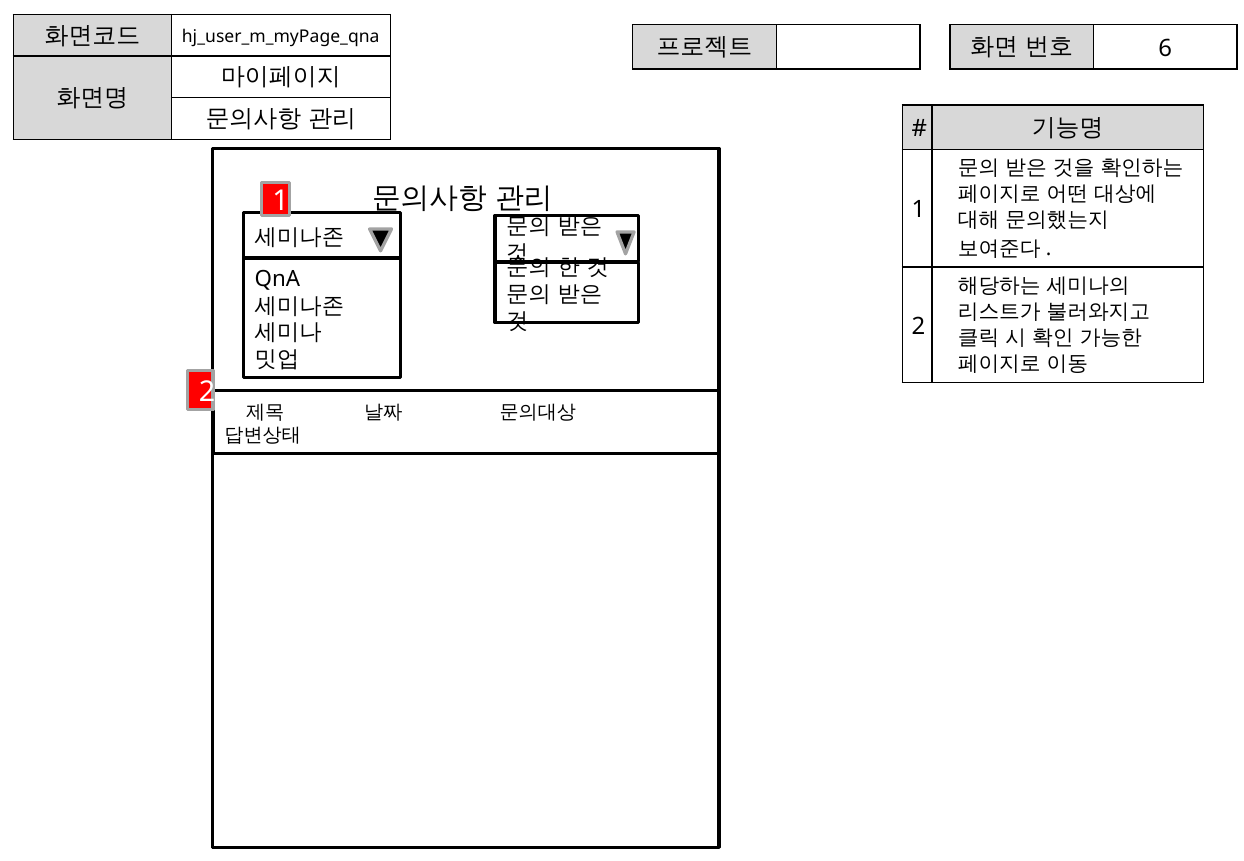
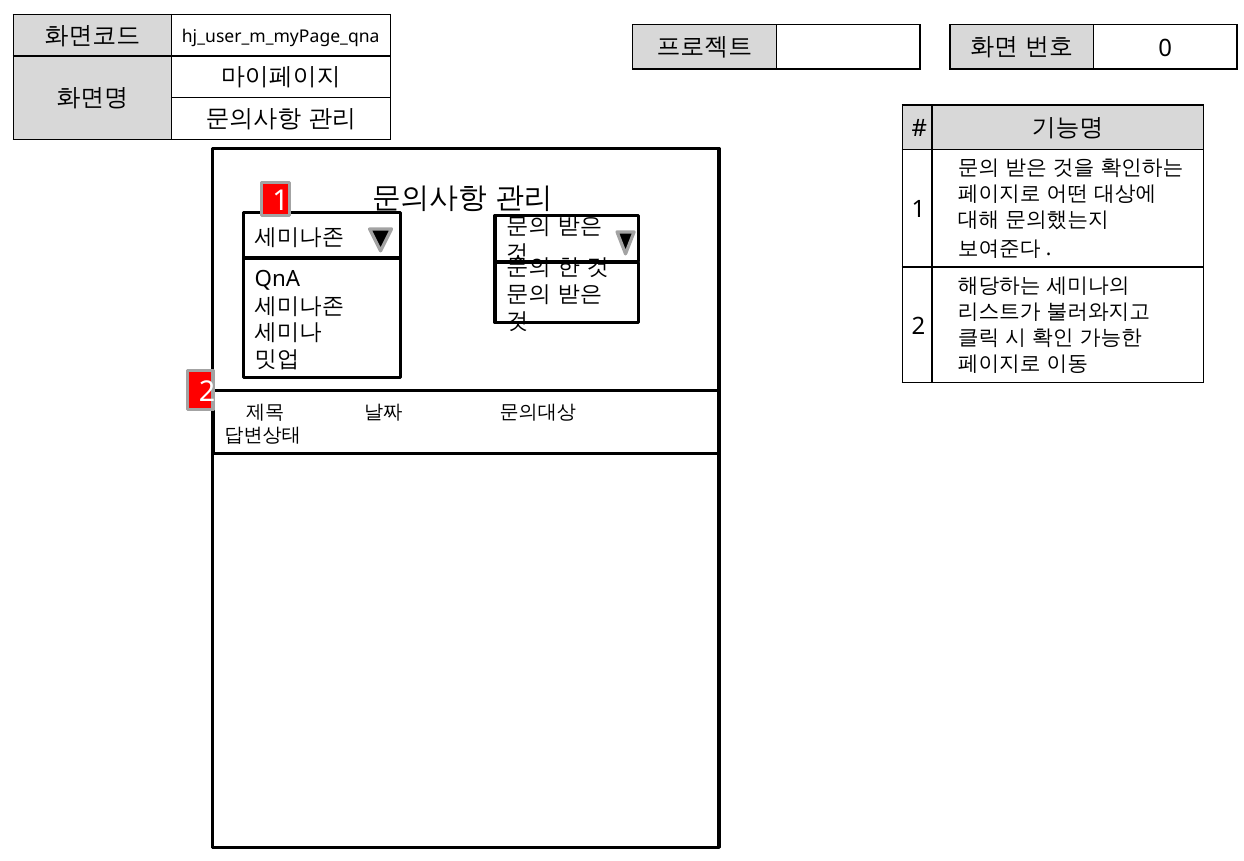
6: 6 -> 0
